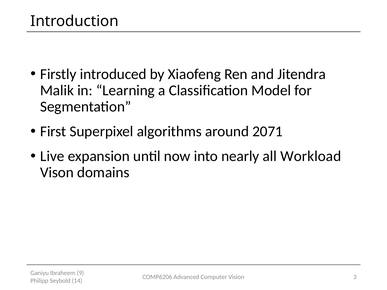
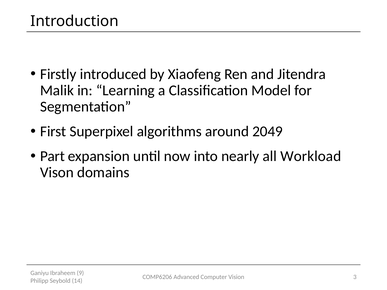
2071: 2071 -> 2049
Live: Live -> Part
